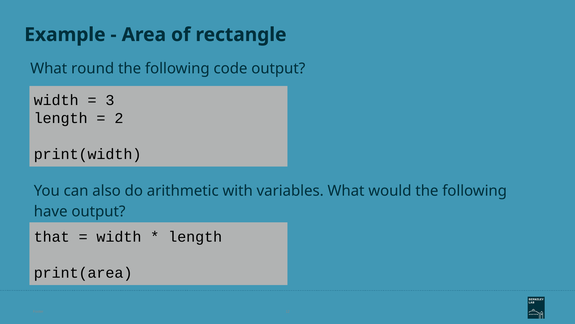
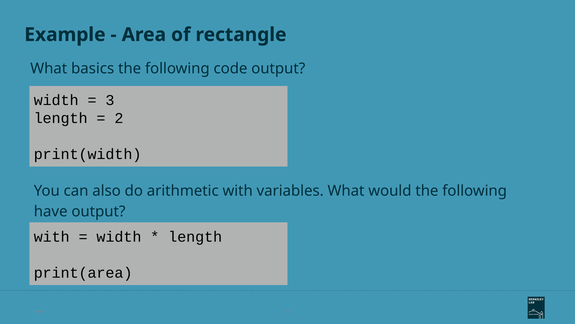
round: round -> basics
that at (52, 236): that -> with
